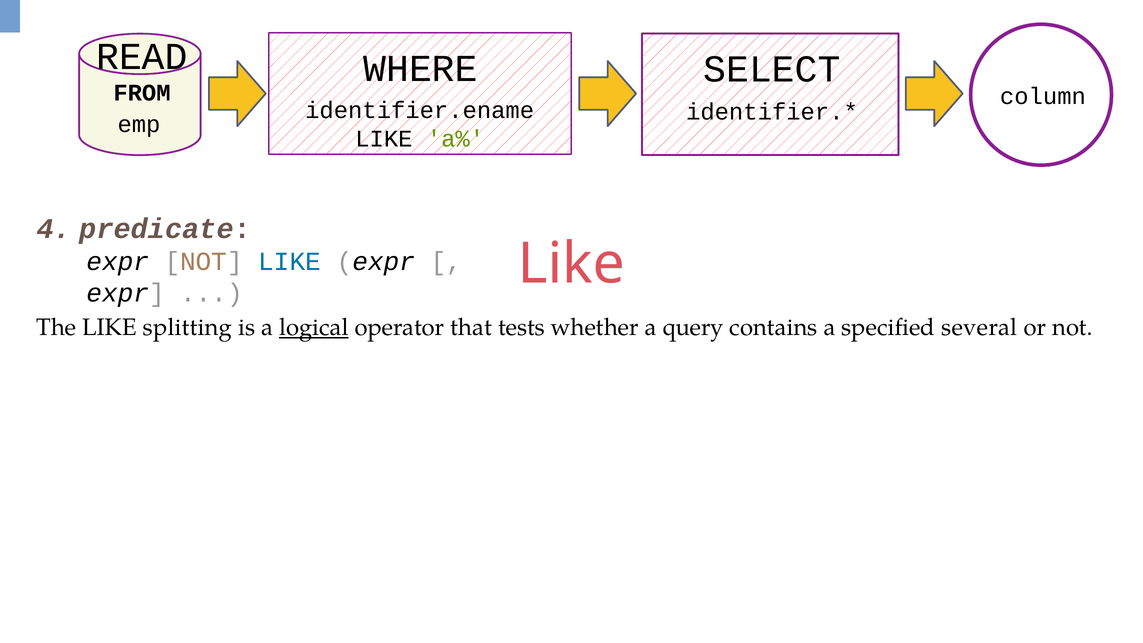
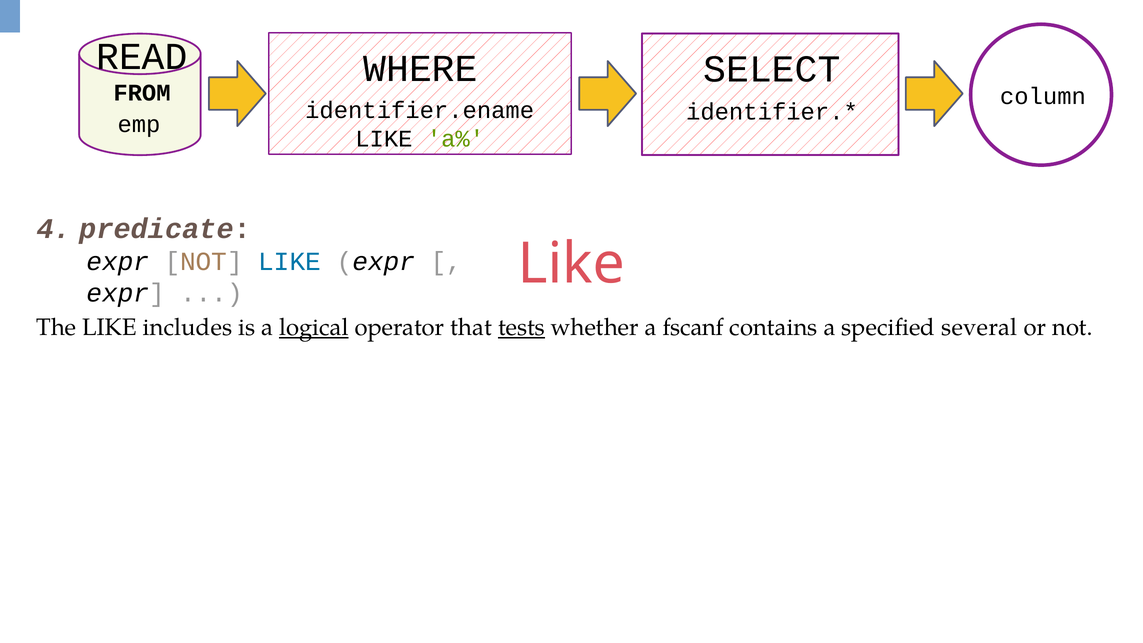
splitting: splitting -> includes
tests underline: none -> present
query: query -> fscanf
